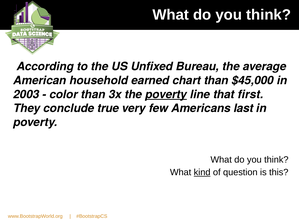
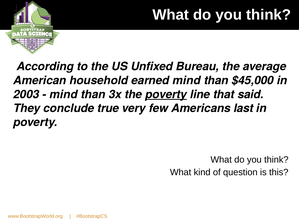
earned chart: chart -> mind
color at (64, 94): color -> mind
first: first -> said
kind underline: present -> none
